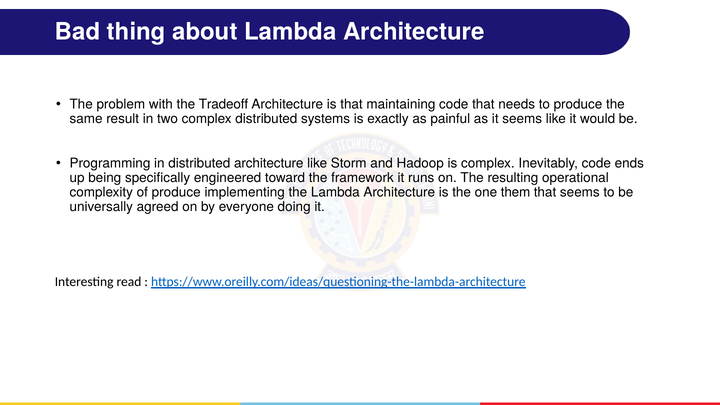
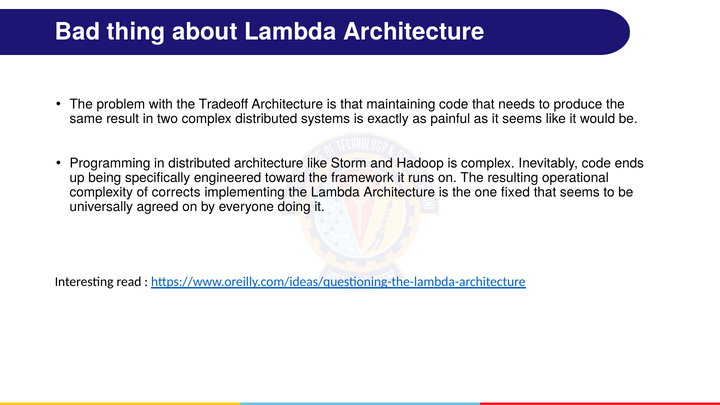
of produce: produce -> corrects
them: them -> fixed
